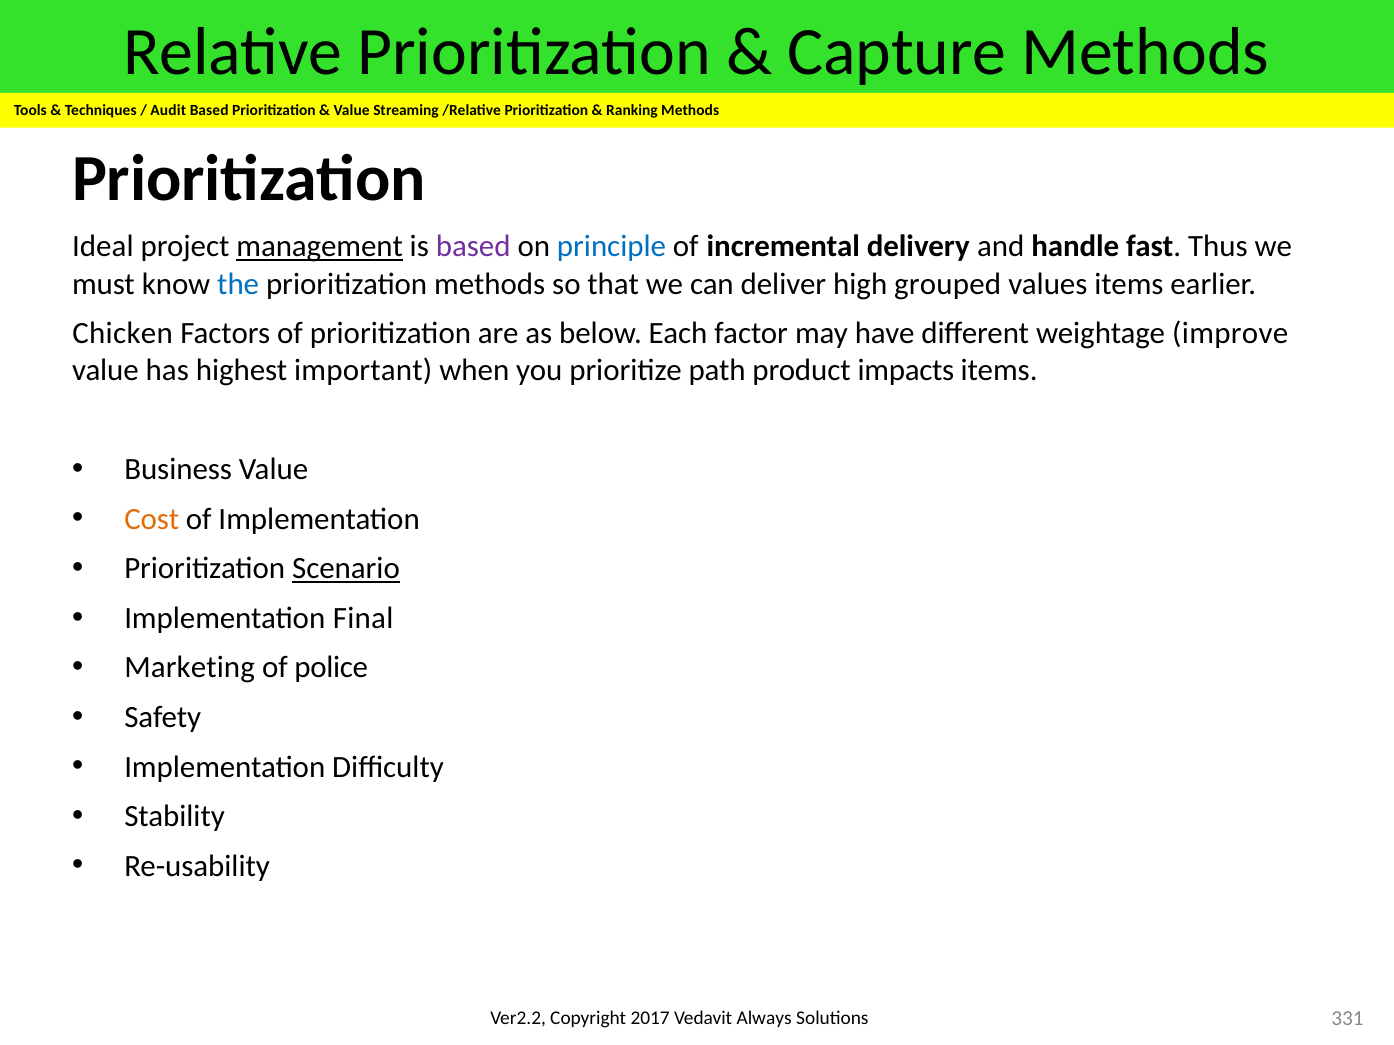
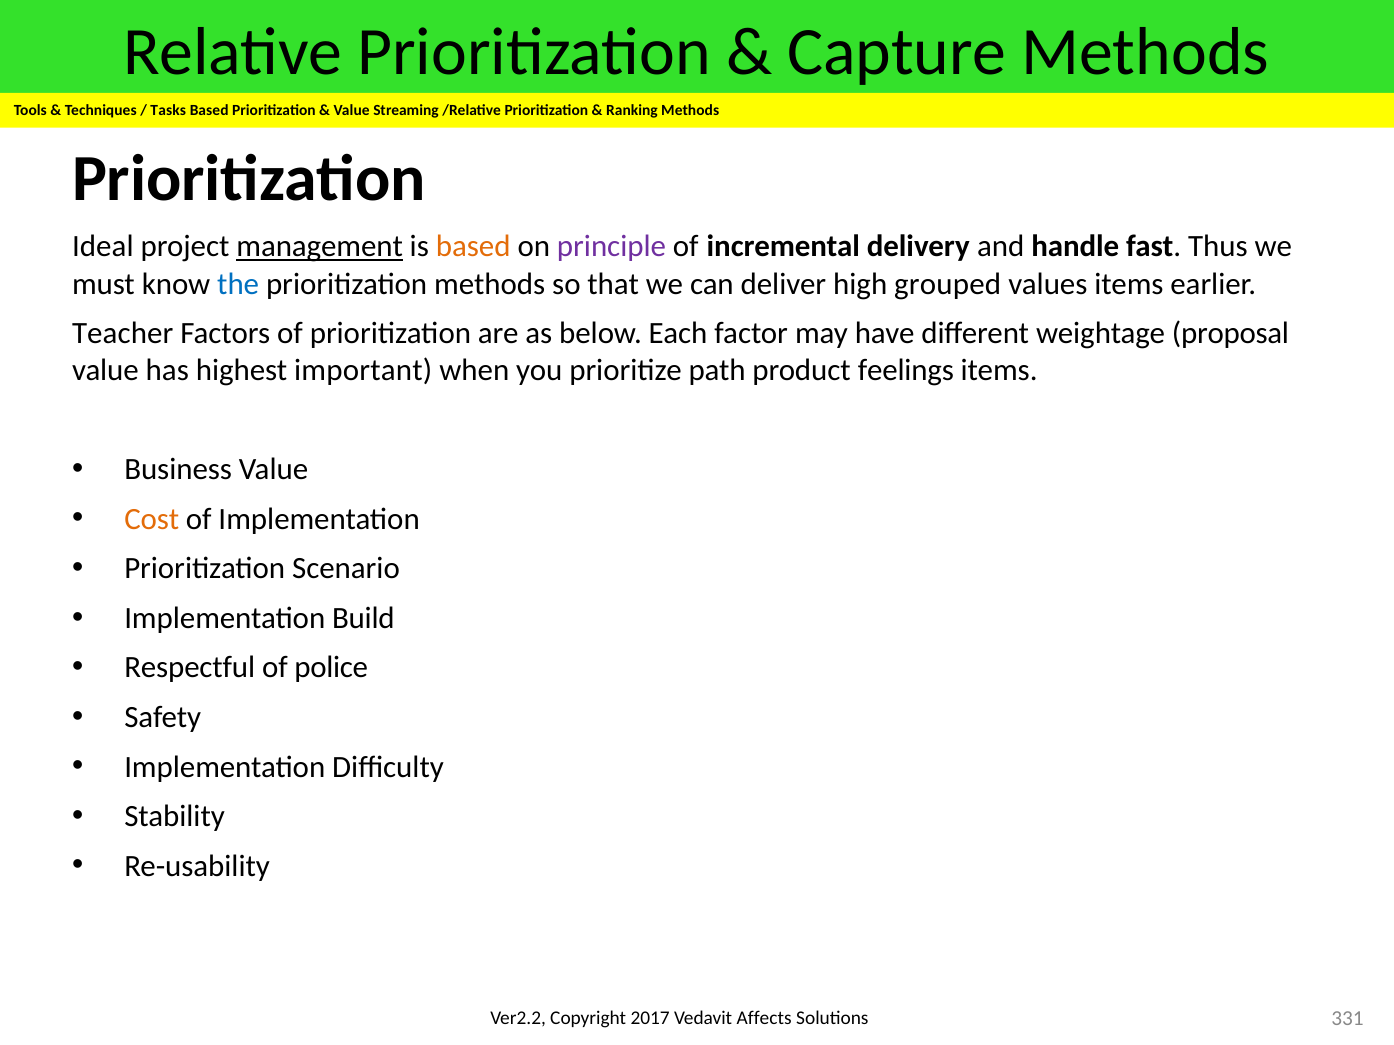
Audit: Audit -> Tasks
based at (473, 247) colour: purple -> orange
principle colour: blue -> purple
Chicken: Chicken -> Teacher
improve: improve -> proposal
impacts: impacts -> feelings
Scenario underline: present -> none
Final: Final -> Build
Marketing: Marketing -> Respectful
Always: Always -> Affects
